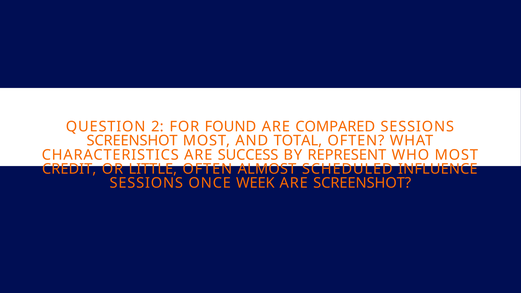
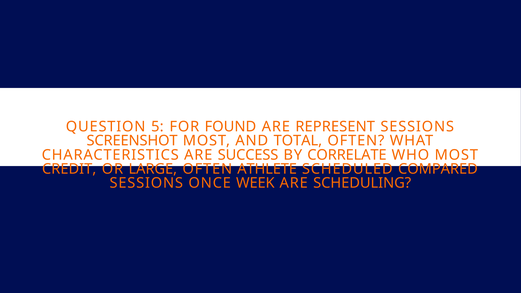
2: 2 -> 5
COMPARED: COMPARED -> REPRESENT
REPRESENT: REPRESENT -> CORRELATE
LITTLE: LITTLE -> LARGE
ALMOST: ALMOST -> ATHLETE
INFLUENCE: INFLUENCE -> COMPARED
ARE SCREENSHOT: SCREENSHOT -> SCHEDULING
